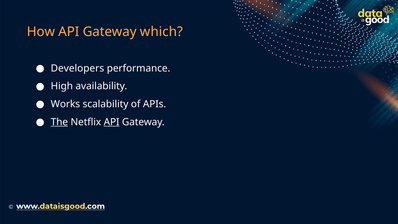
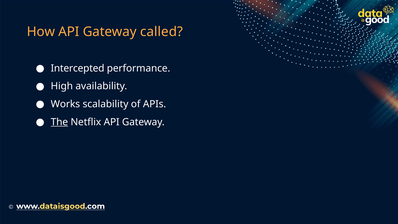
which: which -> called
Developers: Developers -> Intercepted
API at (112, 122) underline: present -> none
